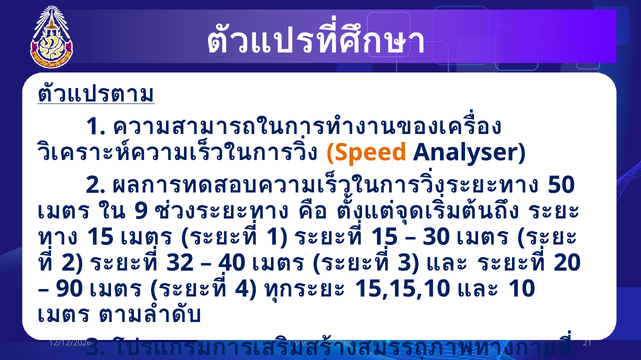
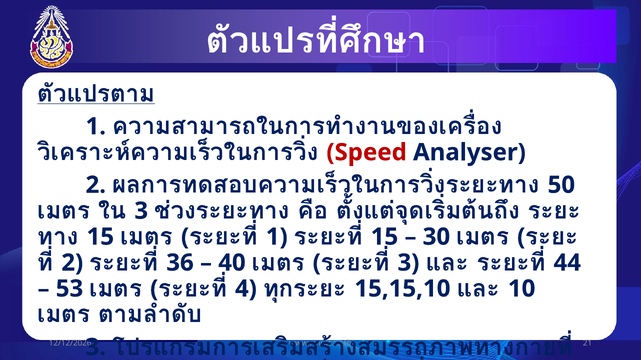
Speed colour: orange -> red
9 at (141, 211): 9 -> 3
32: 32 -> 36
20: 20 -> 44
90: 90 -> 53
